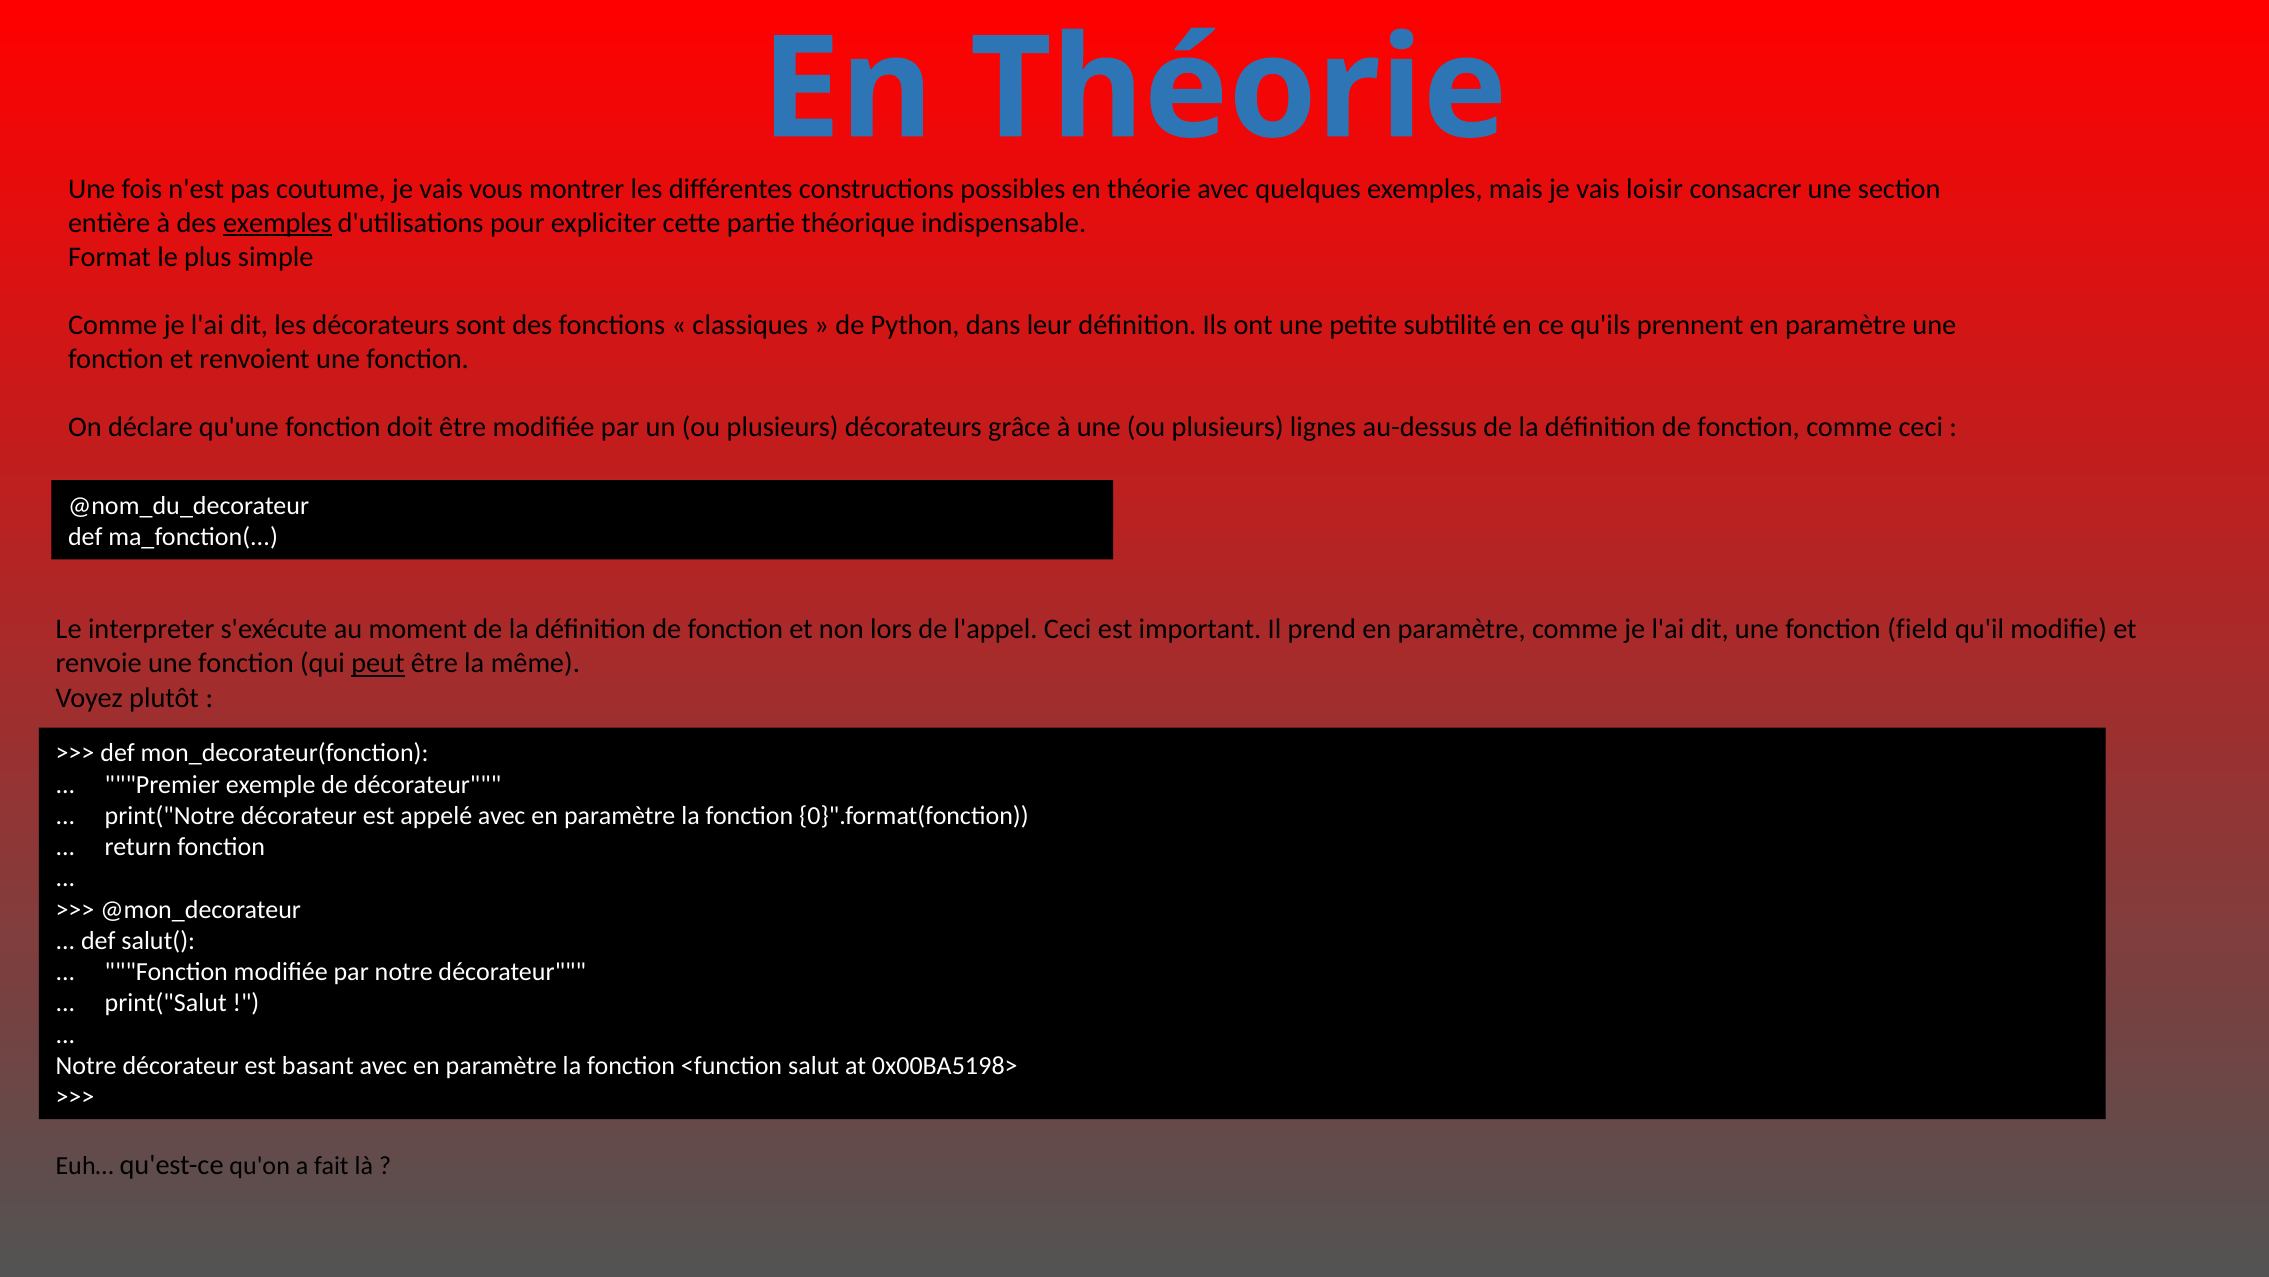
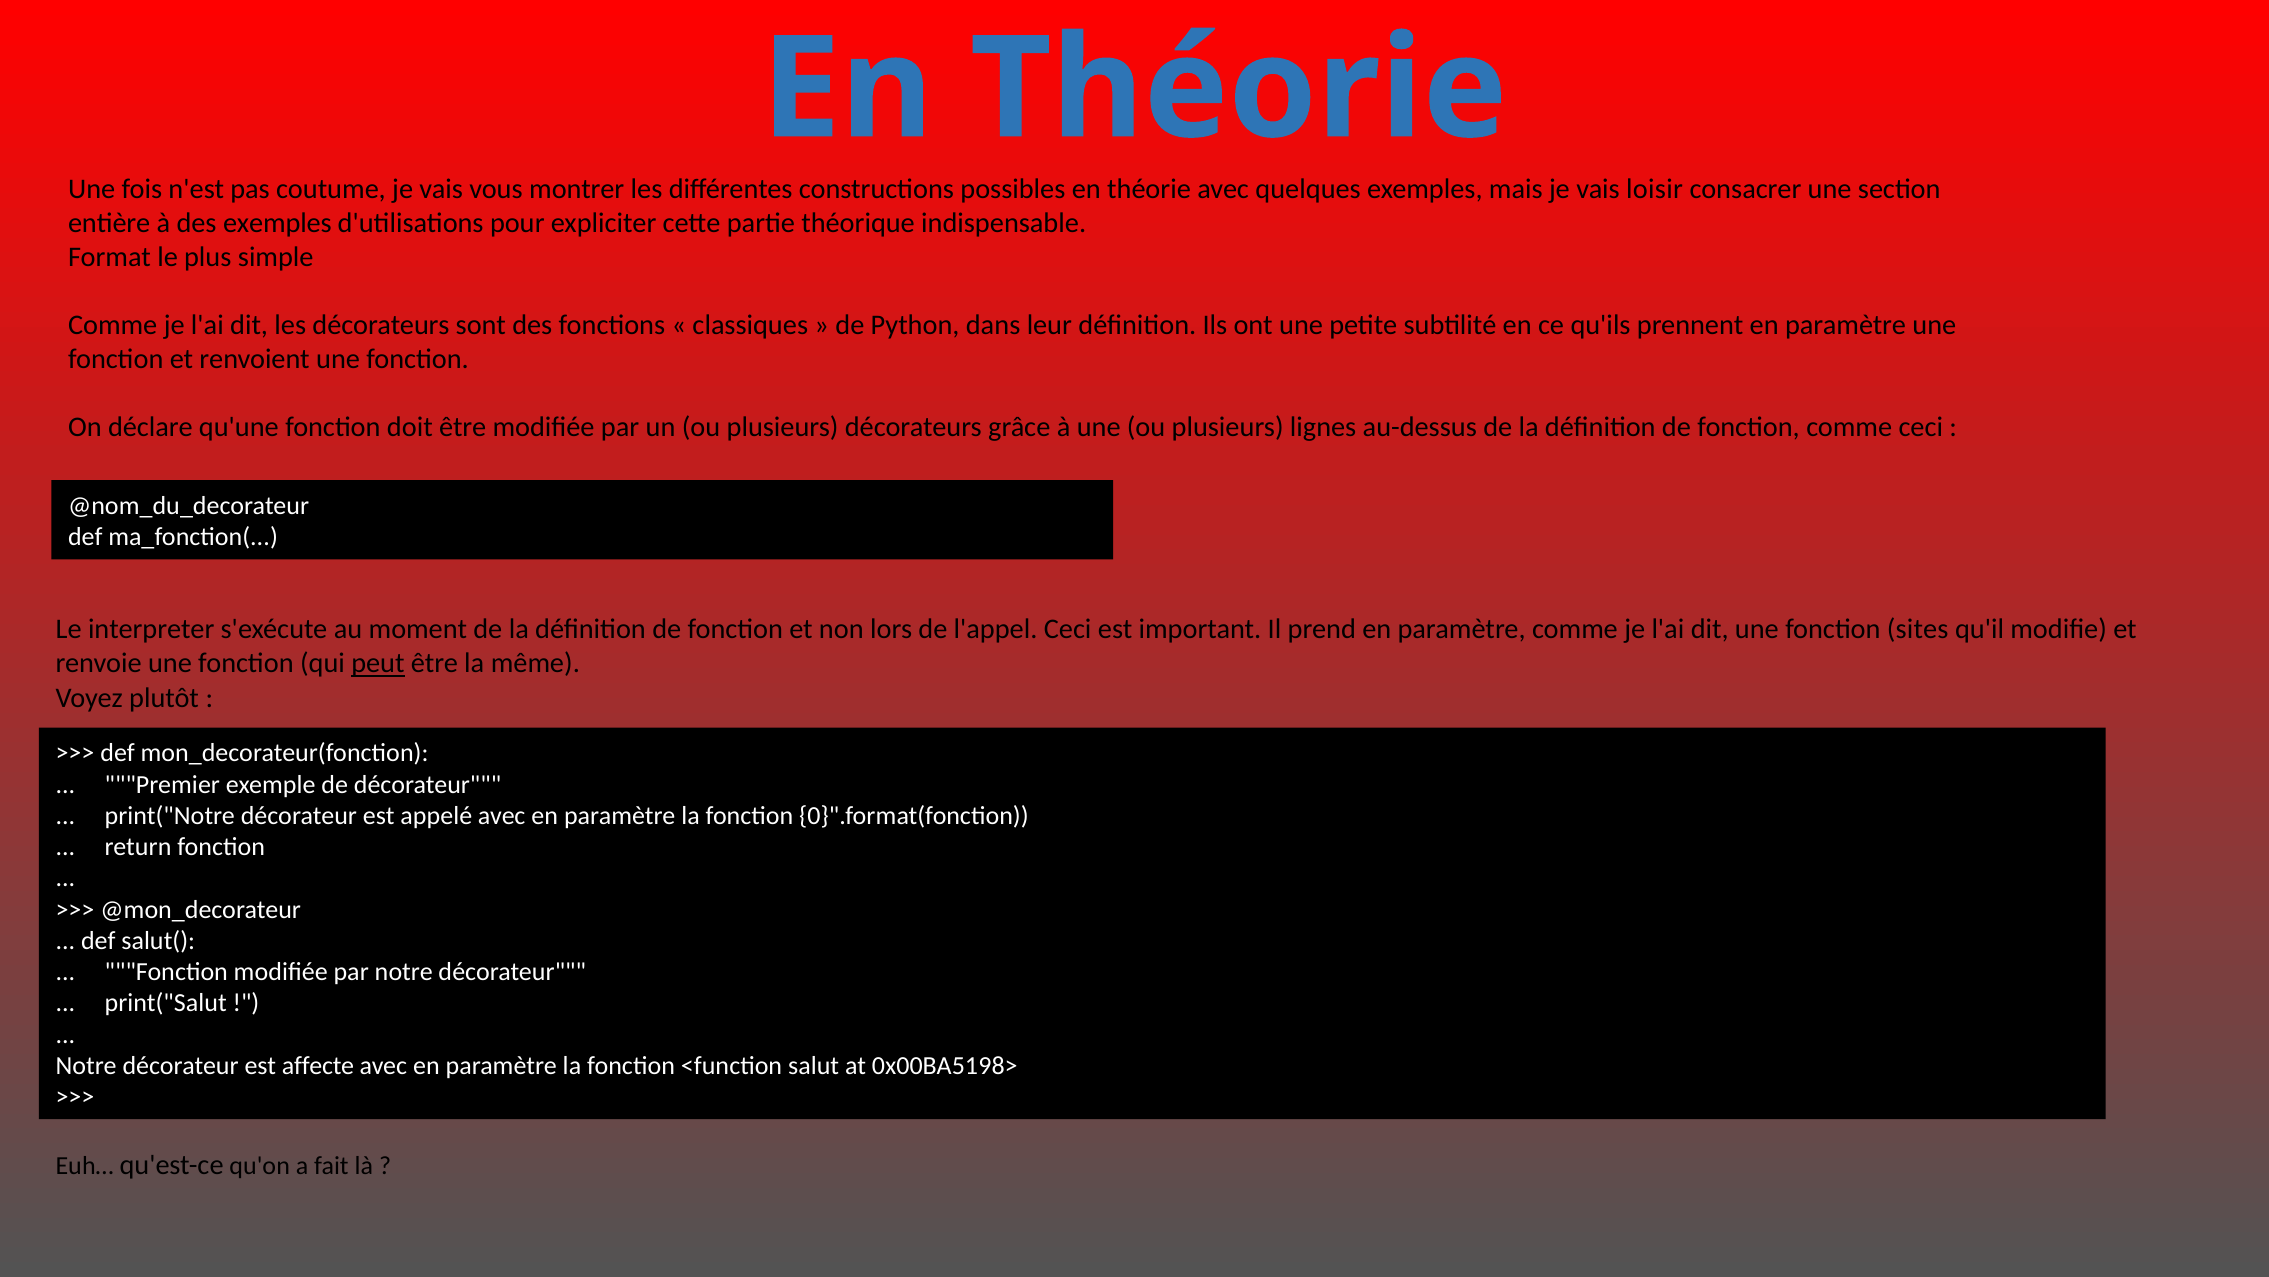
exemples at (277, 223) underline: present -> none
field: field -> sites
basant: basant -> affecte
